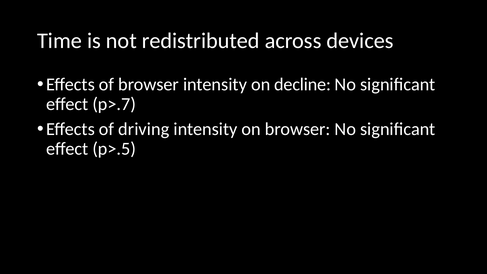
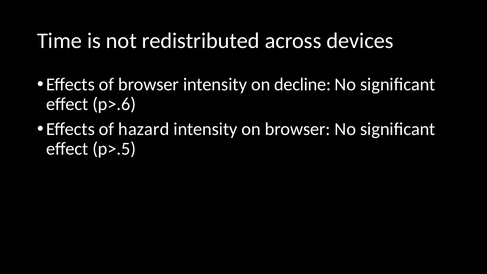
p>.7: p>.7 -> p>.6
driving: driving -> hazard
